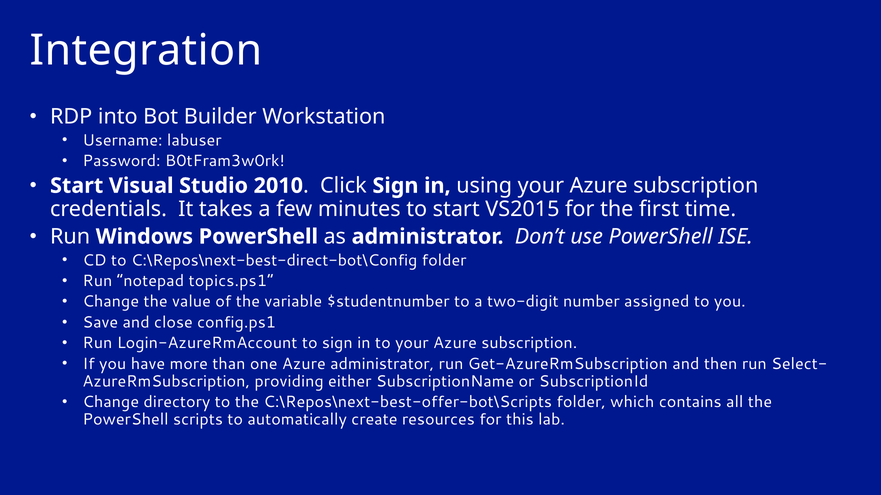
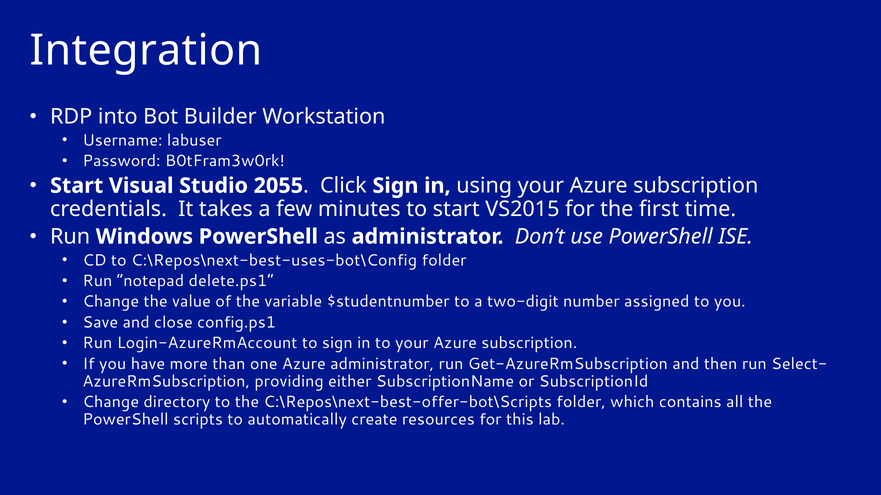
2010: 2010 -> 2055
C:\Repos\next-best-direct-bot\Config: C:\Repos\next-best-direct-bot\Config -> C:\Repos\next-best-uses-bot\Config
topics.ps1: topics.ps1 -> delete.ps1
